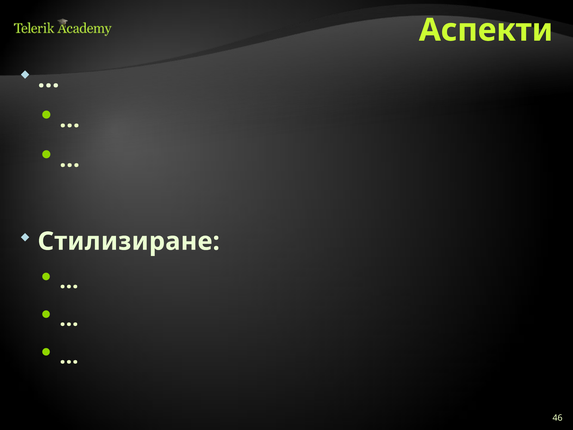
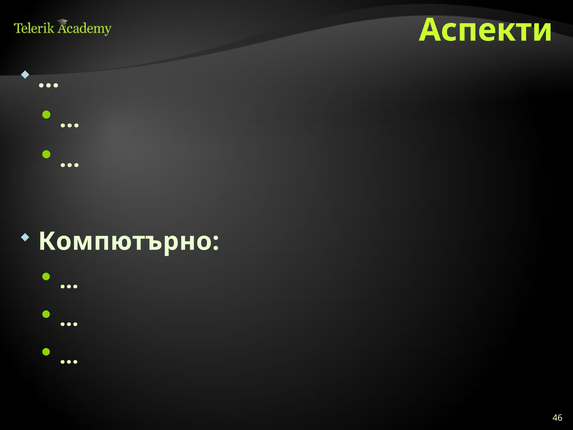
Стилизиране: Стилизиране -> Компютърно
